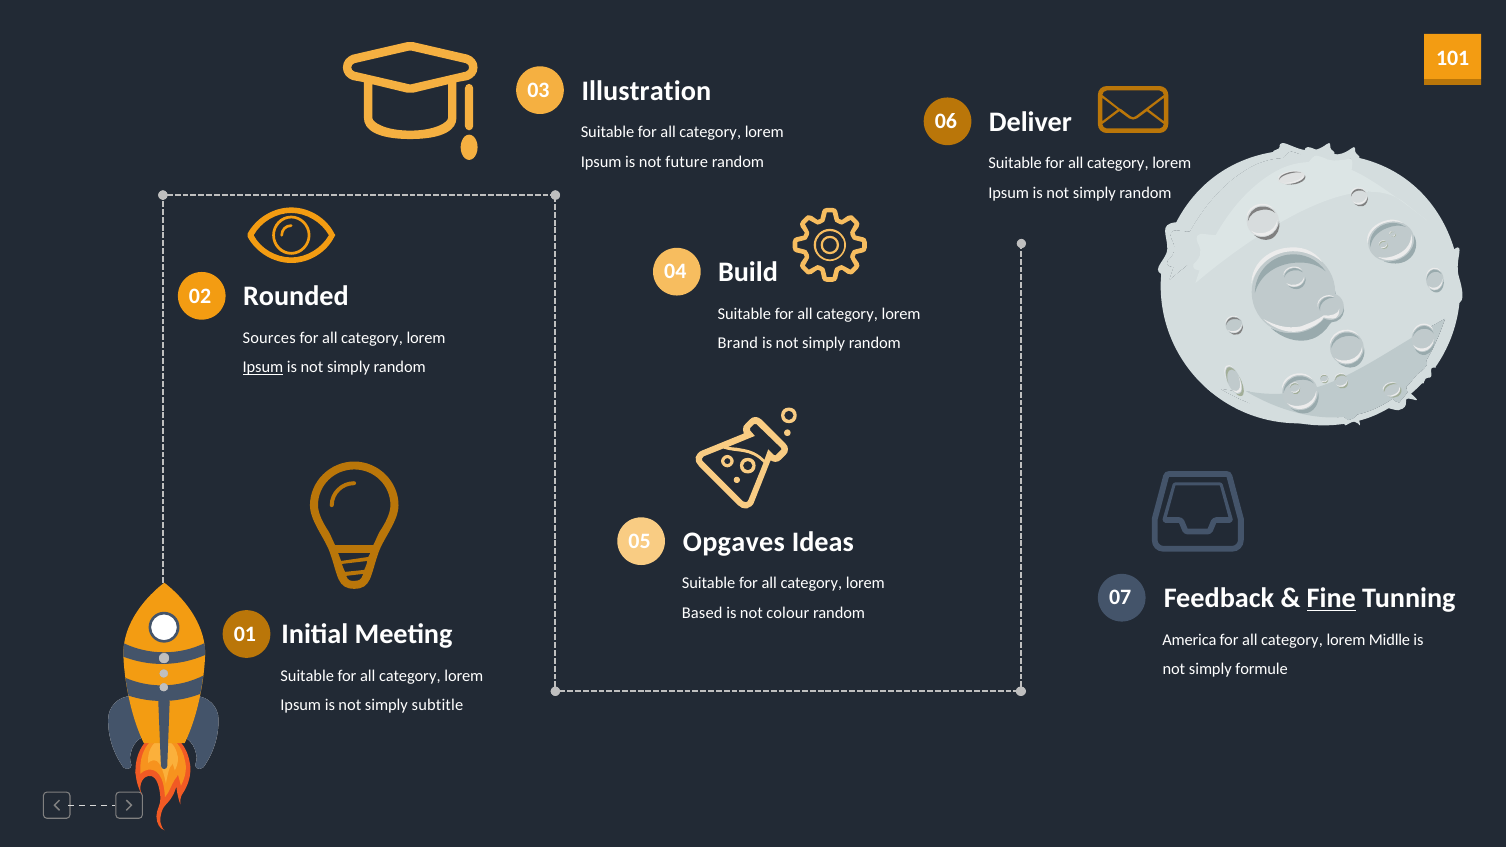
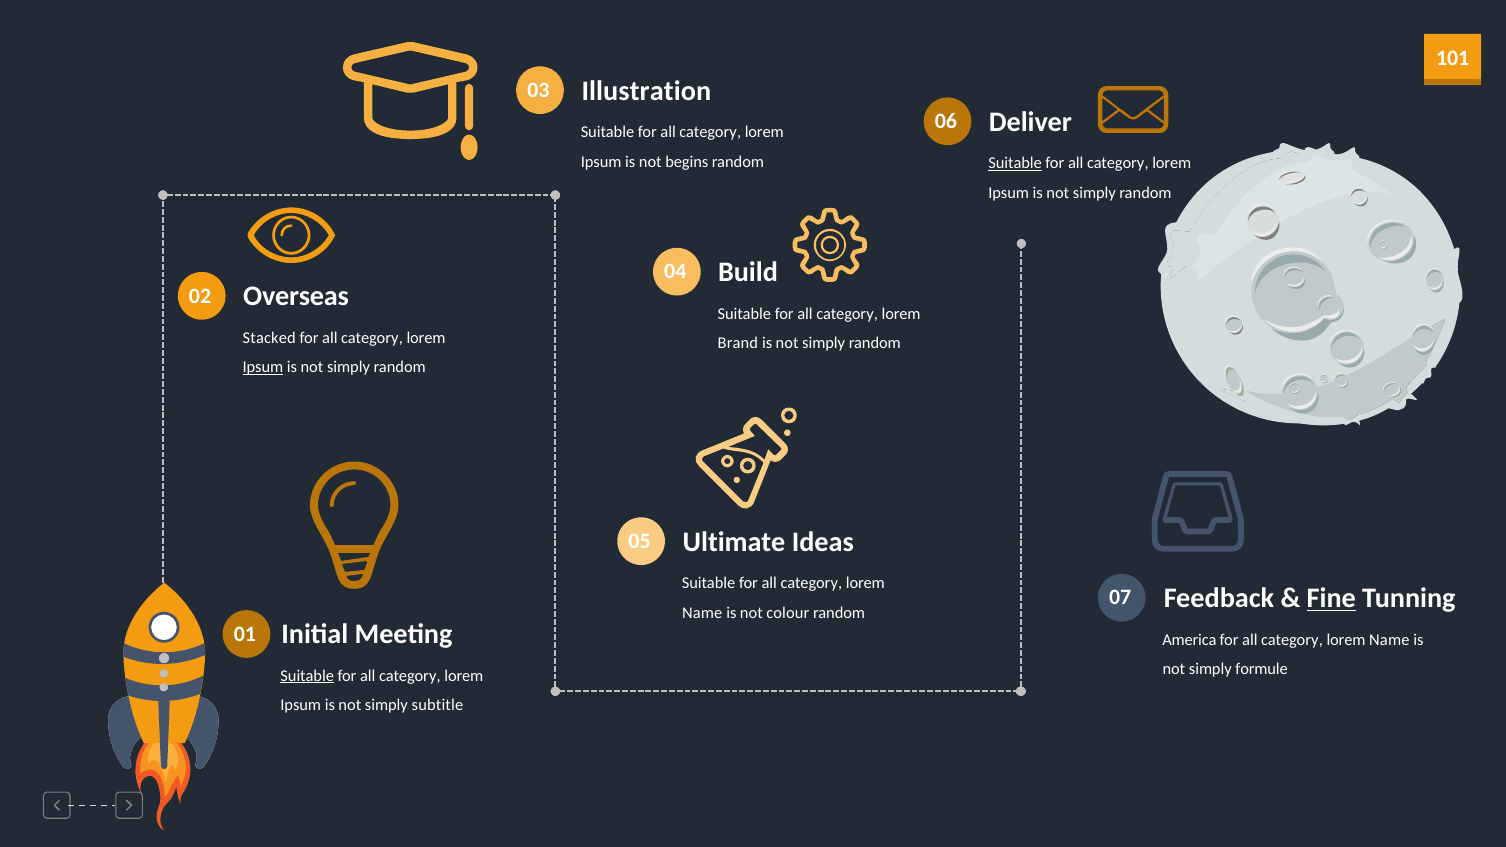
future: future -> begins
Suitable at (1015, 163) underline: none -> present
Rounded: Rounded -> Overseas
Sources: Sources -> Stacked
Opgaves: Opgaves -> Ultimate
Based at (702, 613): Based -> Name
Midlle at (1389, 640): Midlle -> Name
Suitable at (307, 676) underline: none -> present
